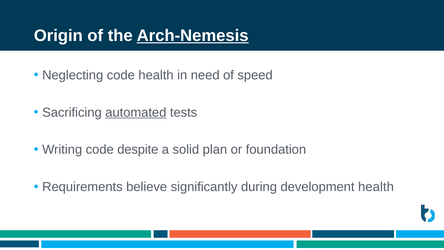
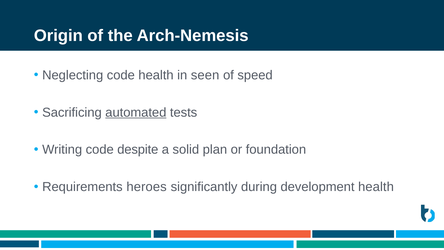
Arch-Nemesis underline: present -> none
need: need -> seen
believe: believe -> heroes
